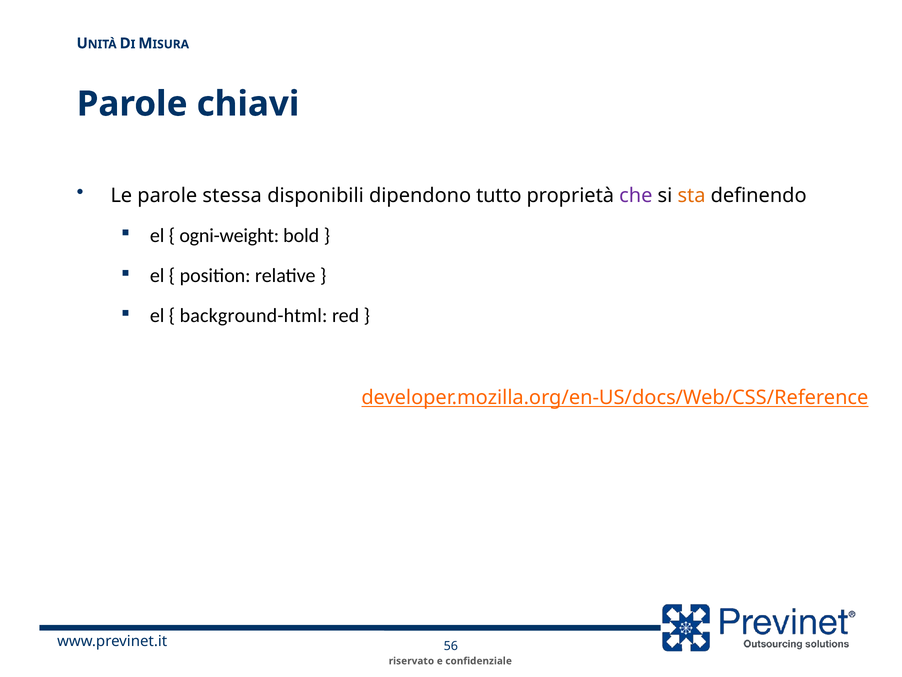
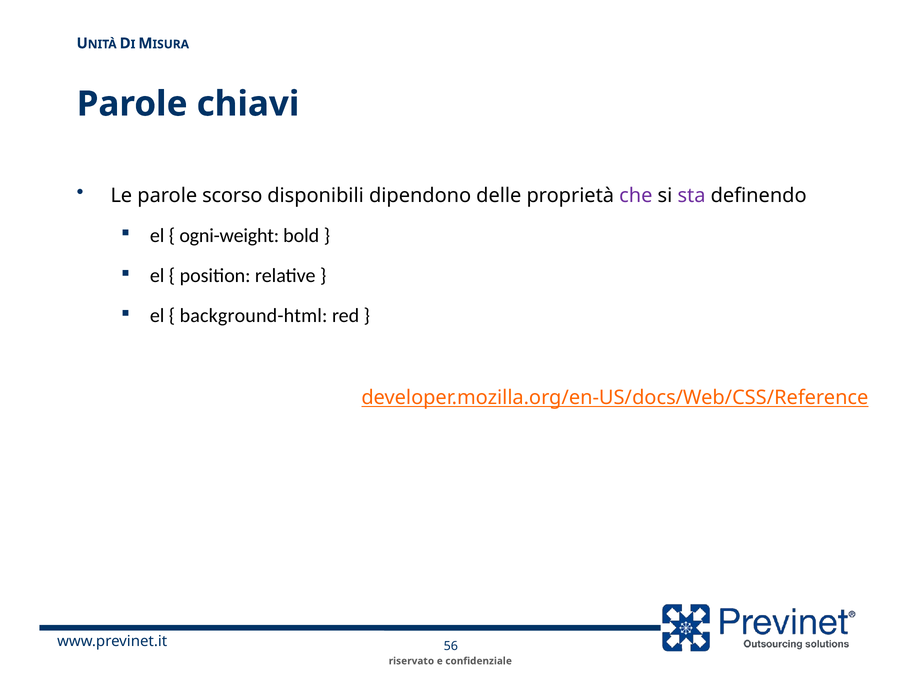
stessa: stessa -> scorso
tutto: tutto -> delle
sta colour: orange -> purple
